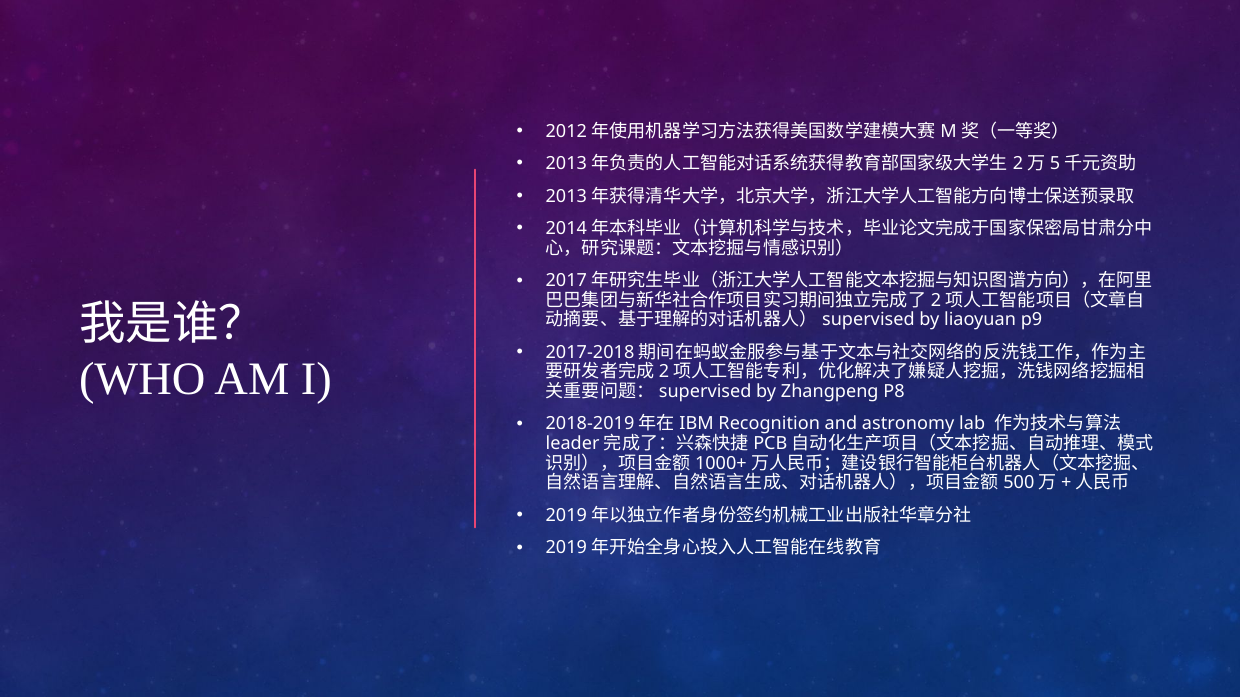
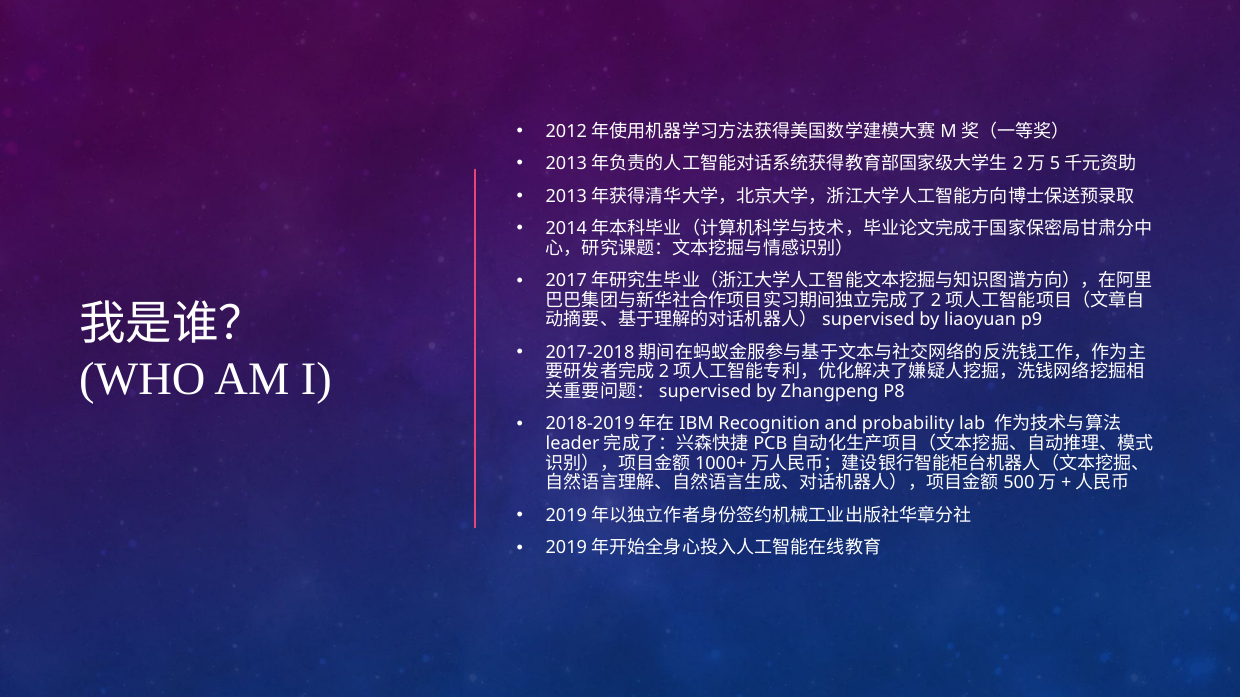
astronomy: astronomy -> probability
